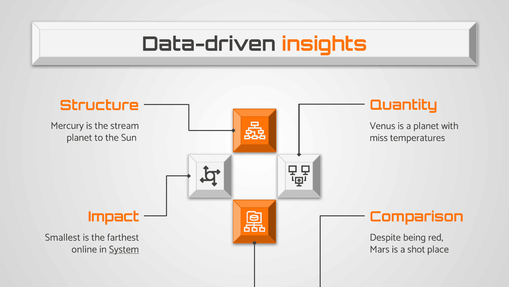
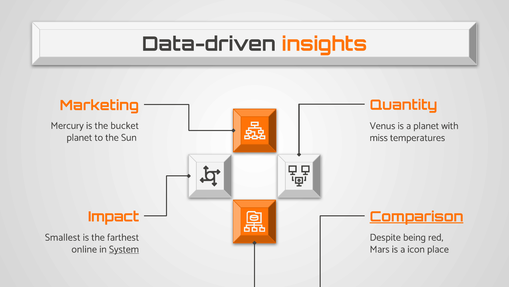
Structure: Structure -> Marketing
stream: stream -> bucket
Comparison underline: none -> present
shot: shot -> icon
